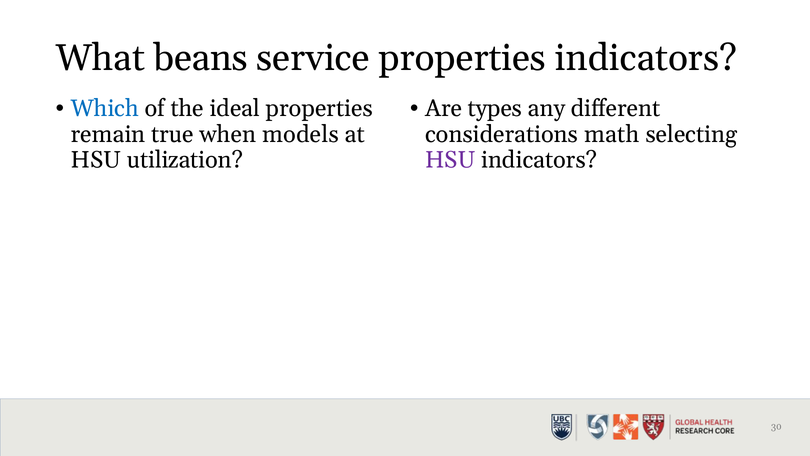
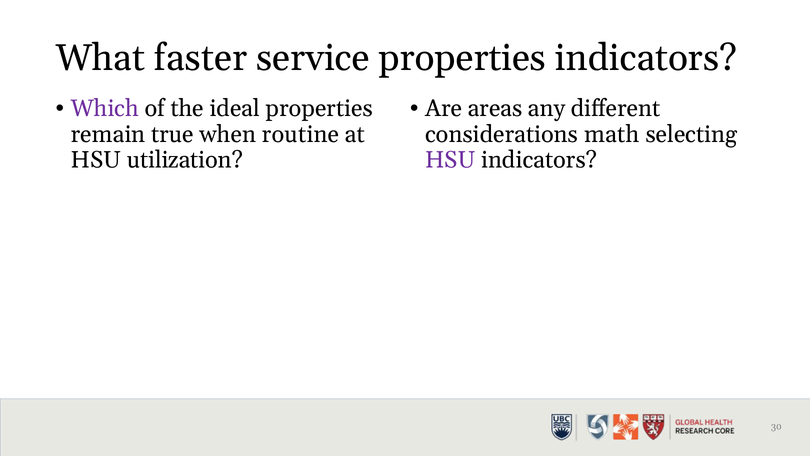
beans: beans -> faster
Which colour: blue -> purple
types: types -> areas
models: models -> routine
